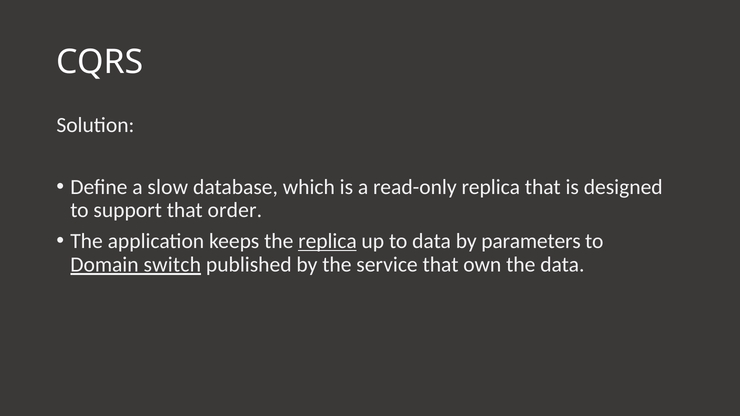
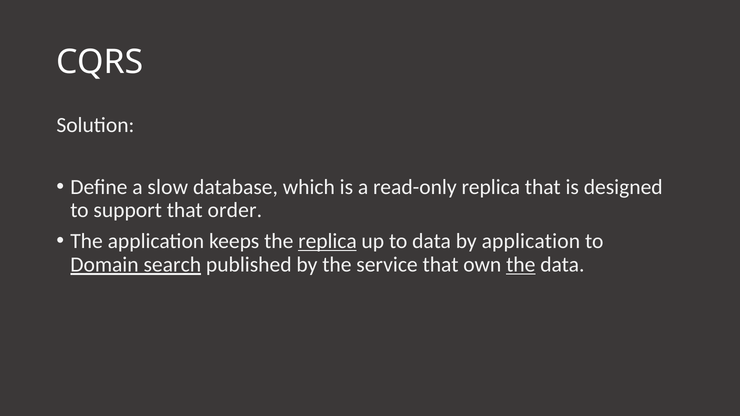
by parameters: parameters -> application
switch: switch -> search
the at (521, 265) underline: none -> present
